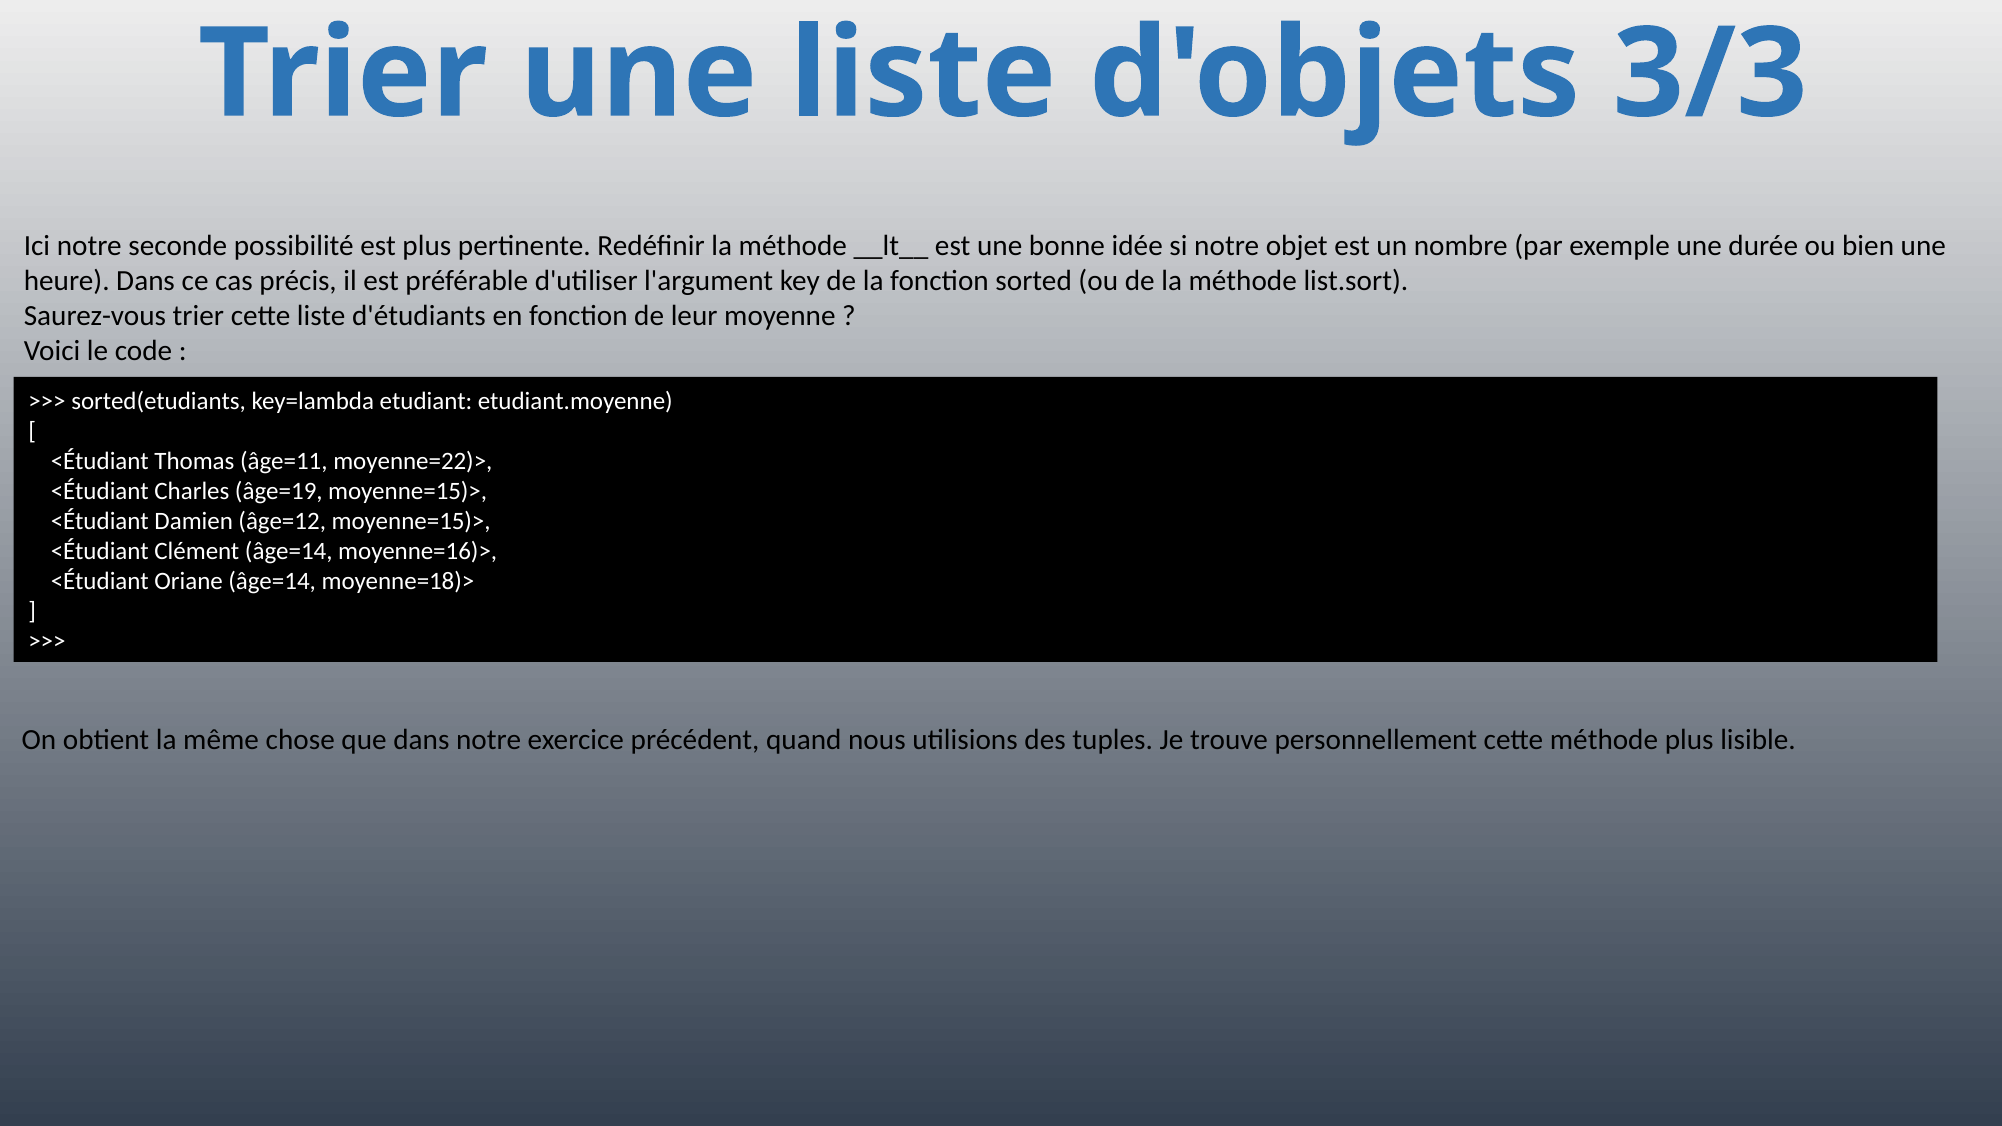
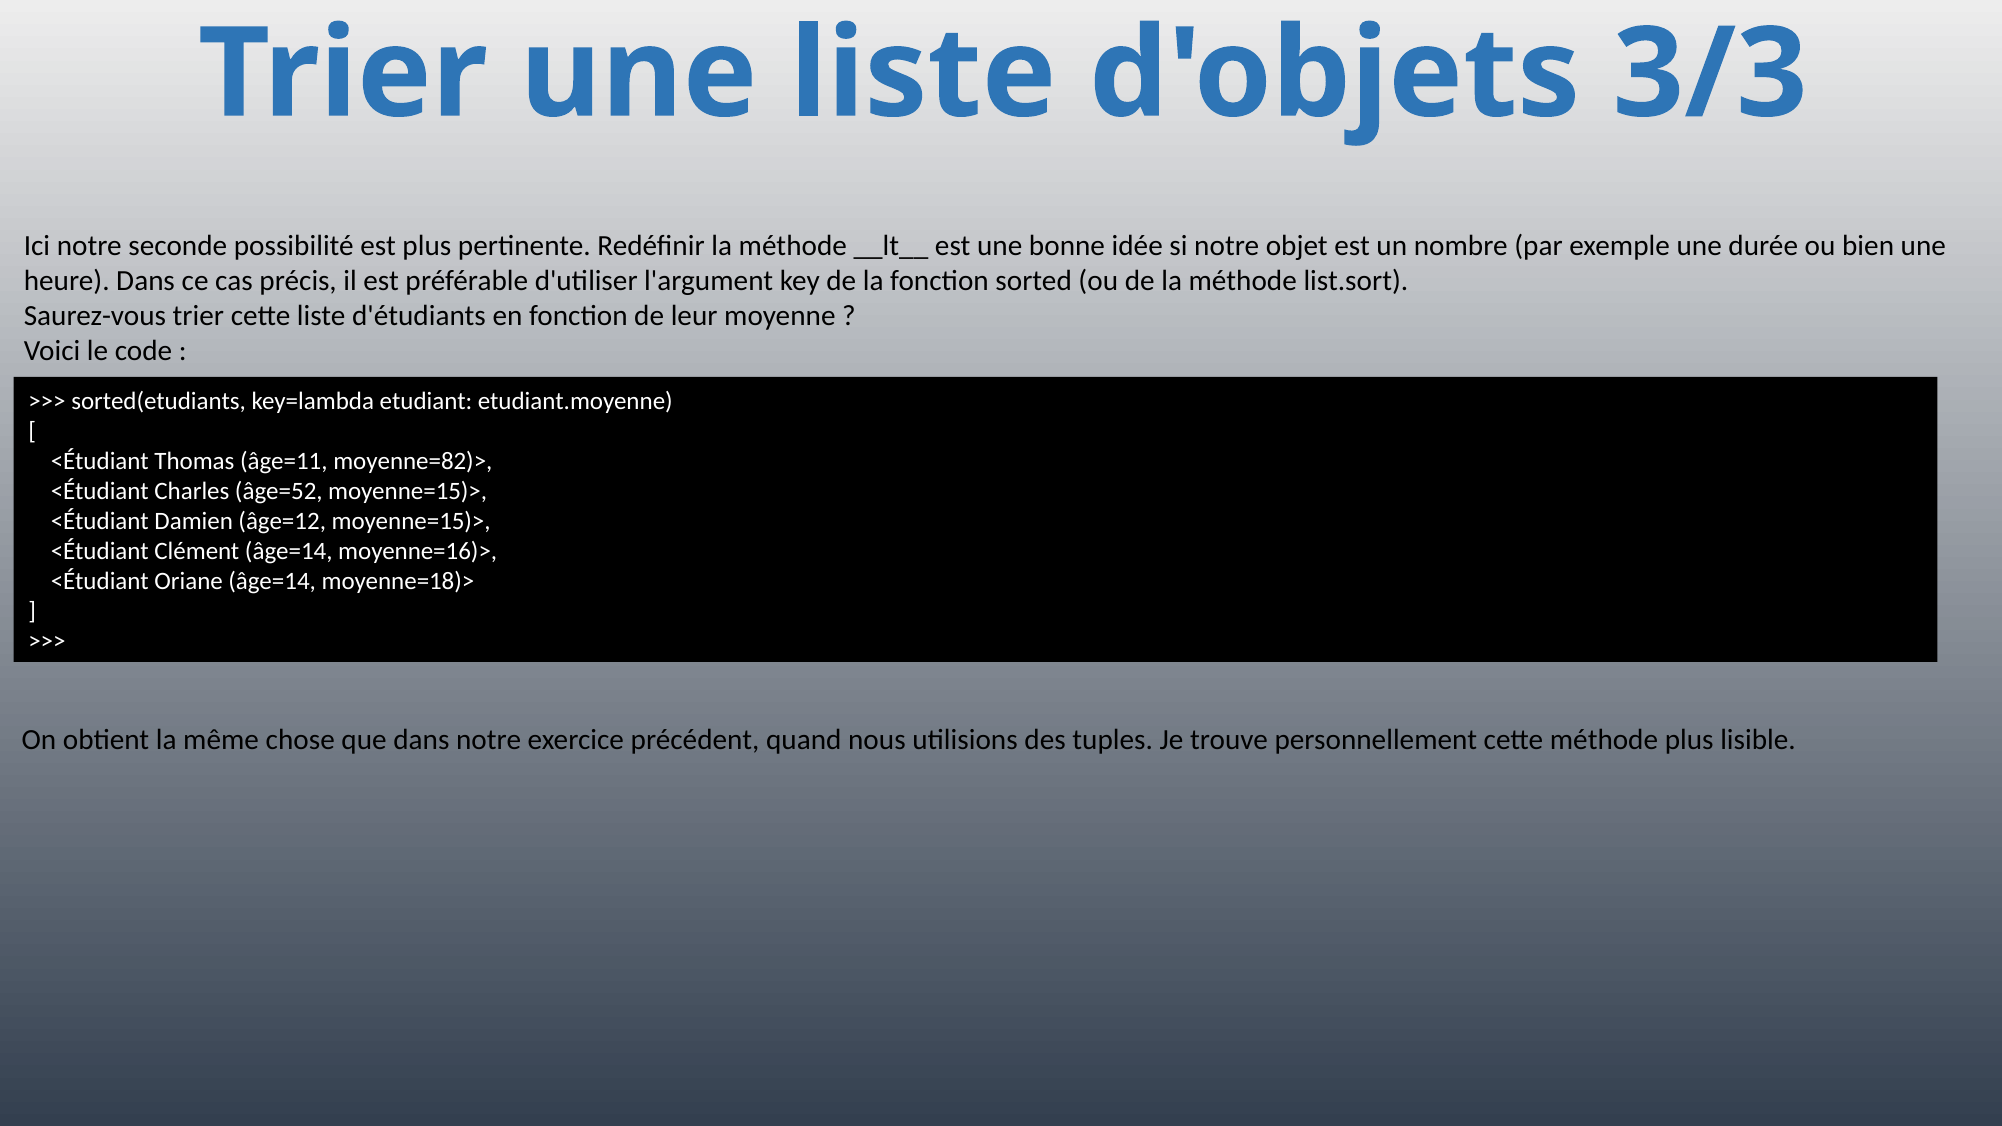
moyenne=22)>: moyenne=22)> -> moyenne=82)>
âge=19: âge=19 -> âge=52
